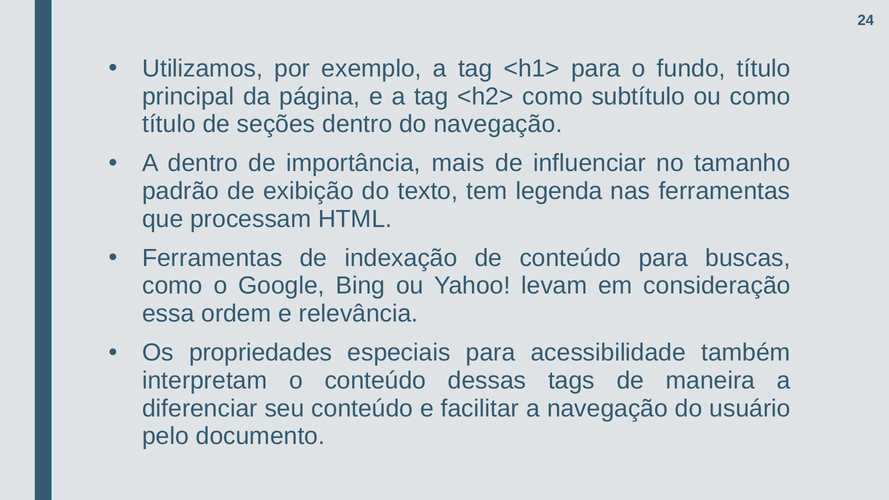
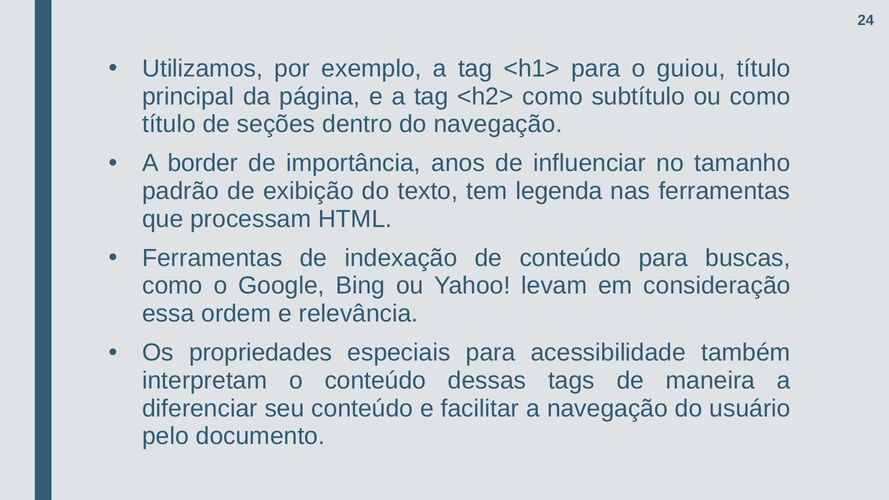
fundo: fundo -> guiou
A dentro: dentro -> border
mais: mais -> anos
